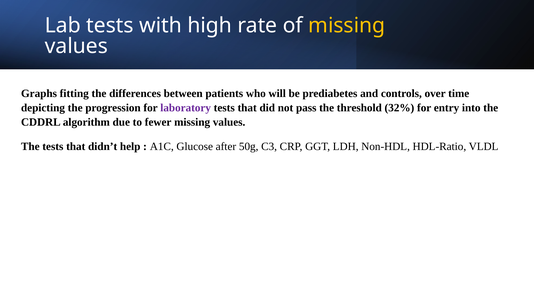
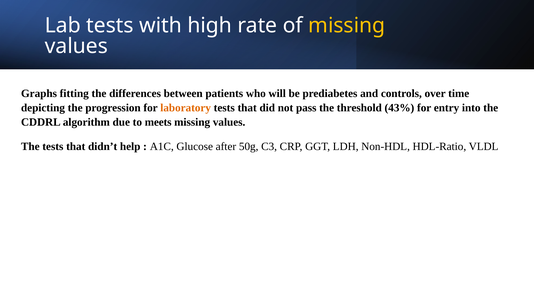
laboratory colour: purple -> orange
32%: 32% -> 43%
fewer: fewer -> meets
